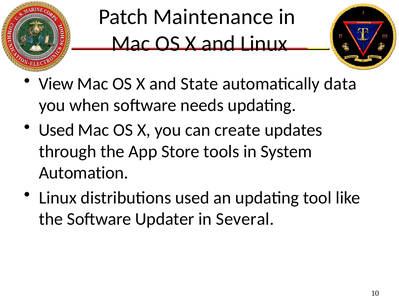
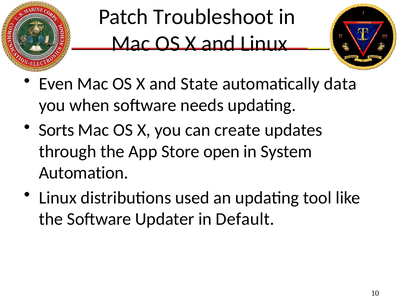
Maintenance: Maintenance -> Troubleshoot
View: View -> Even
Used at (56, 130): Used -> Sorts
tools: tools -> open
Several: Several -> Default
